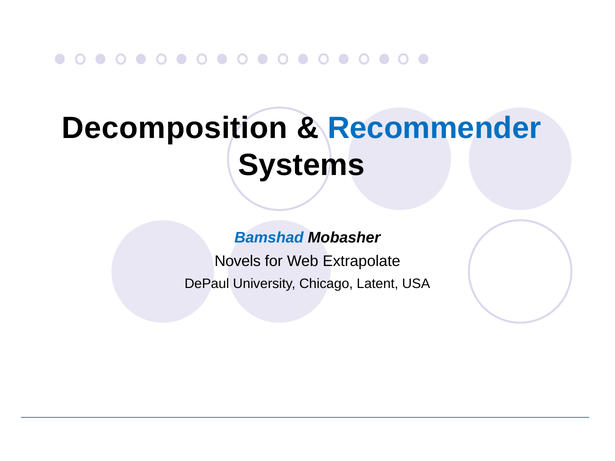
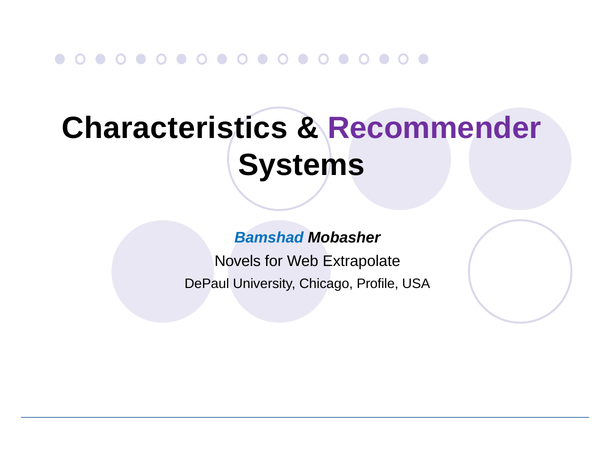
Decomposition: Decomposition -> Characteristics
Recommender colour: blue -> purple
Latent: Latent -> Profile
